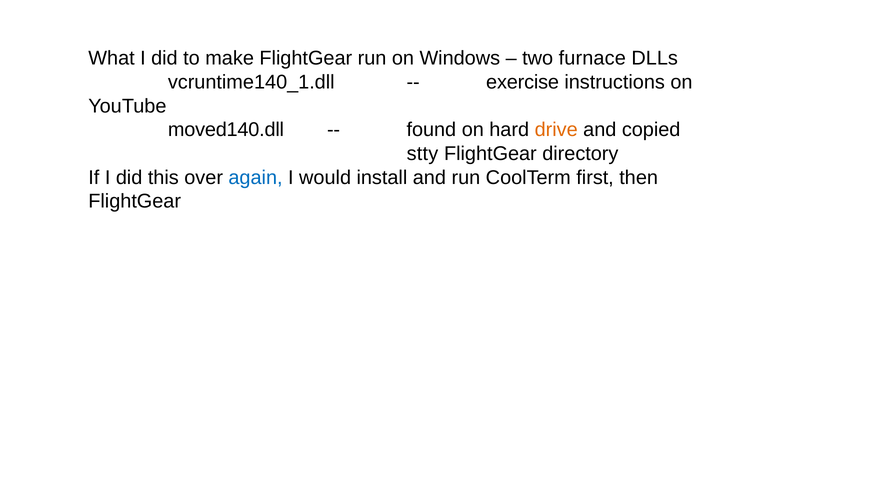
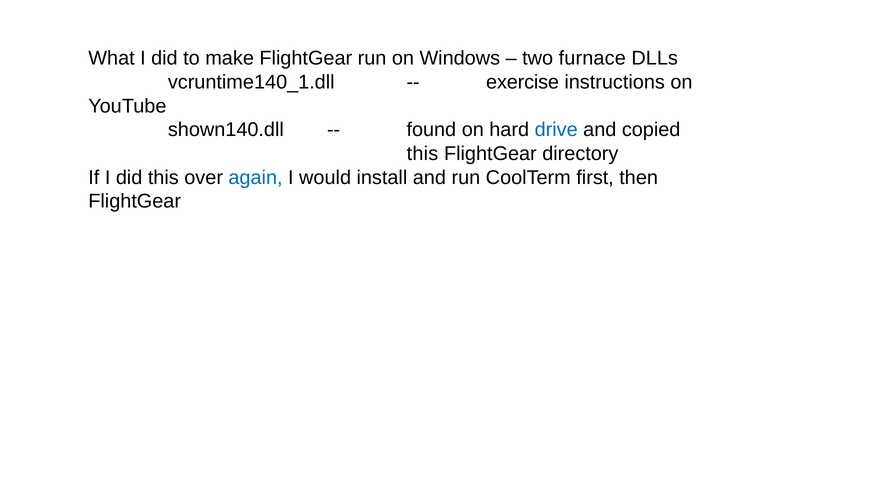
moved140.dll: moved140.dll -> shown140.dll
drive colour: orange -> blue
stty at (422, 154): stty -> this
